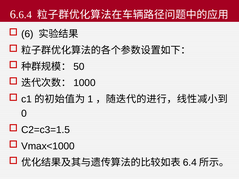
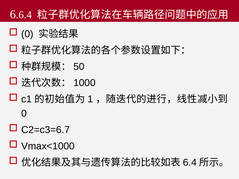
6 at (27, 34): 6 -> 0
C2=c3=1.5: C2=c3=1.5 -> C2=c3=6.7
